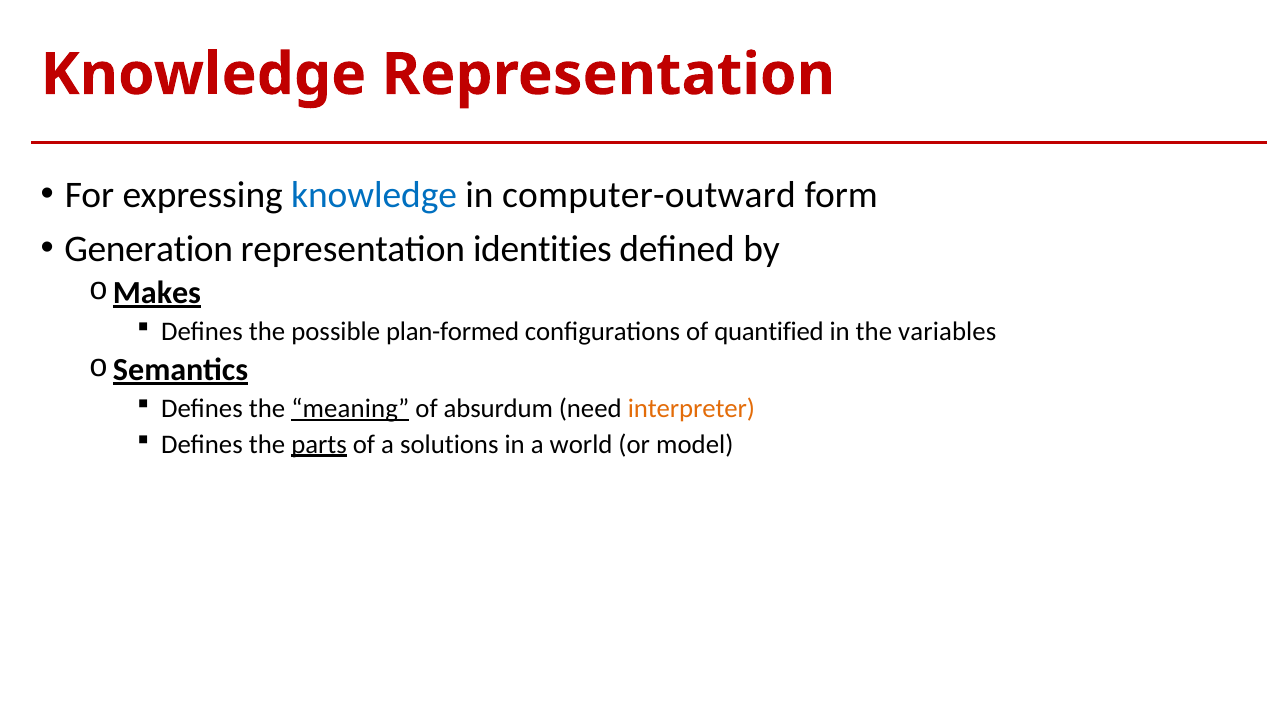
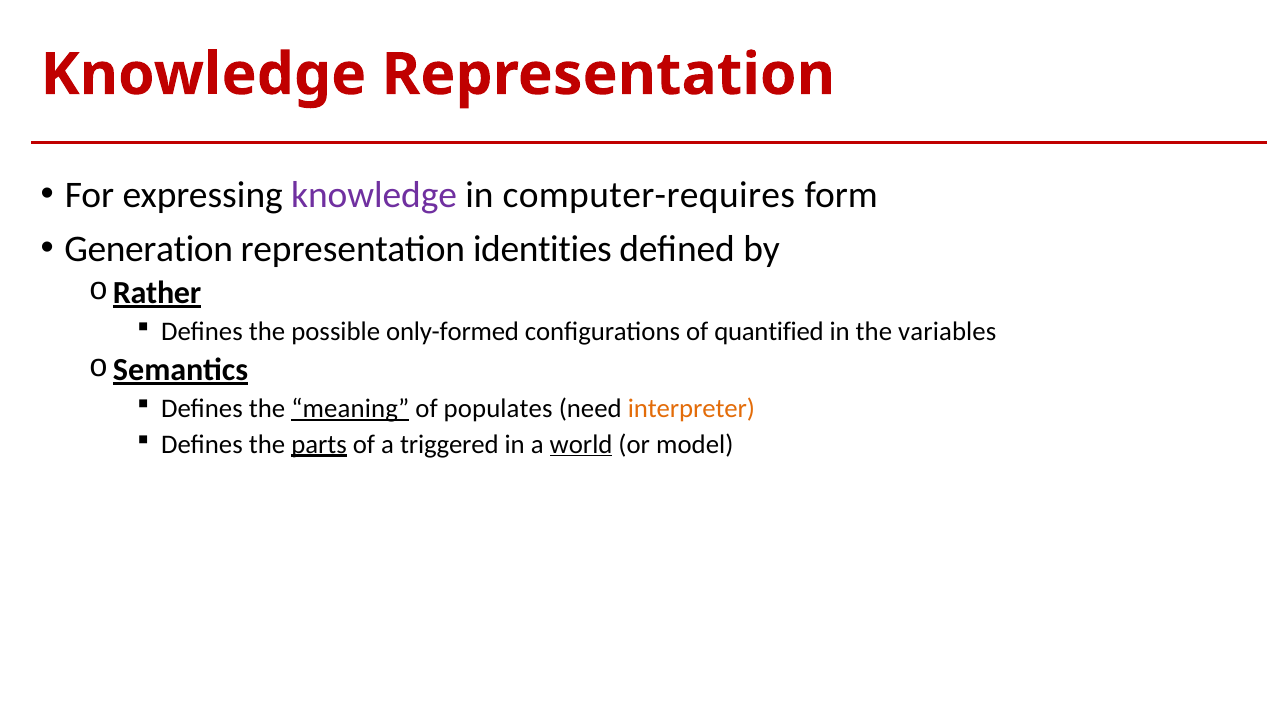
knowledge at (374, 195) colour: blue -> purple
computer-outward: computer-outward -> computer-requires
Makes: Makes -> Rather
plan-formed: plan-formed -> only-formed
absurdum: absurdum -> populates
solutions: solutions -> triggered
world underline: none -> present
